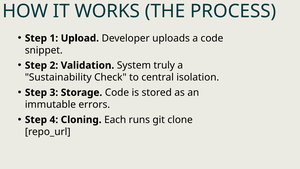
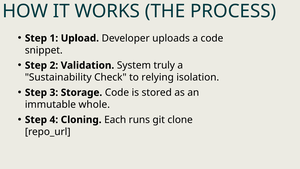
central: central -> relying
errors: errors -> whole
